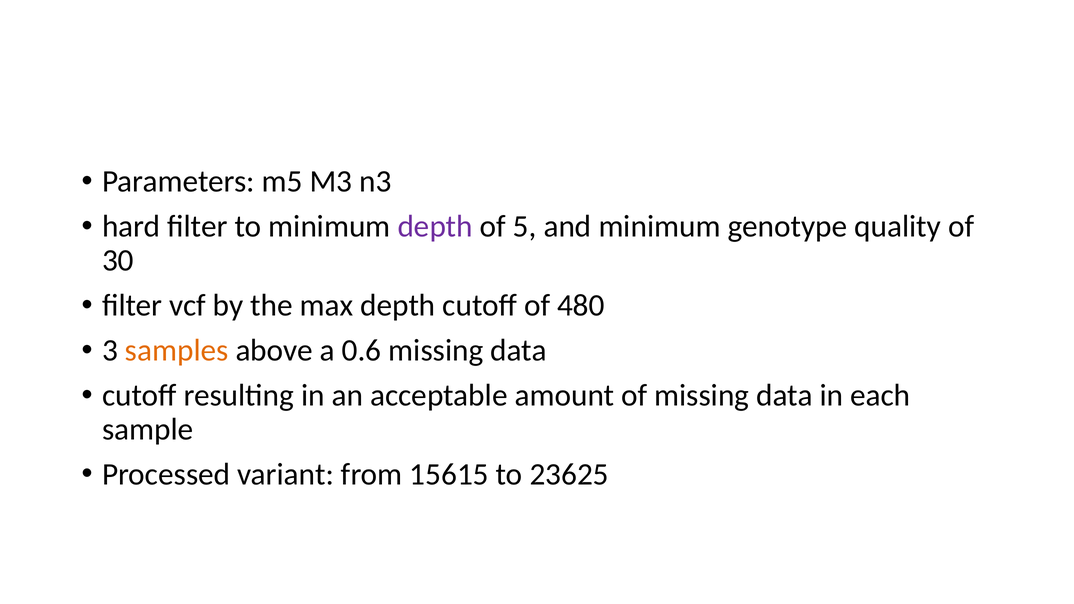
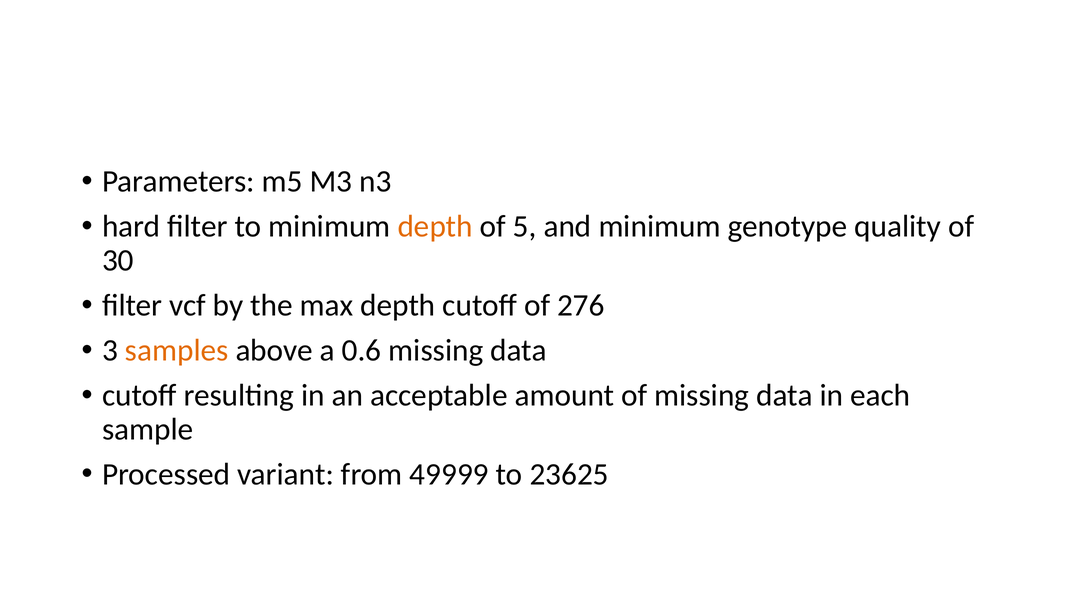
depth at (435, 227) colour: purple -> orange
480: 480 -> 276
15615: 15615 -> 49999
